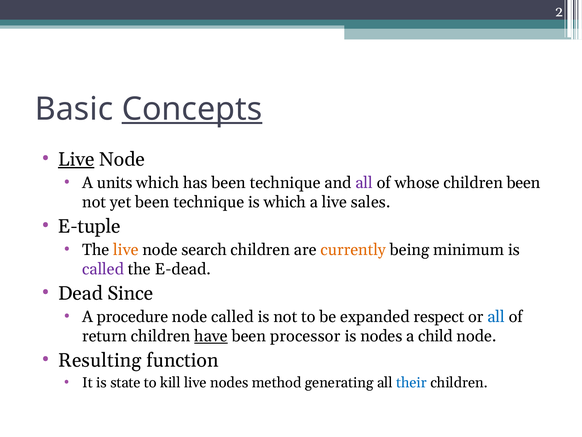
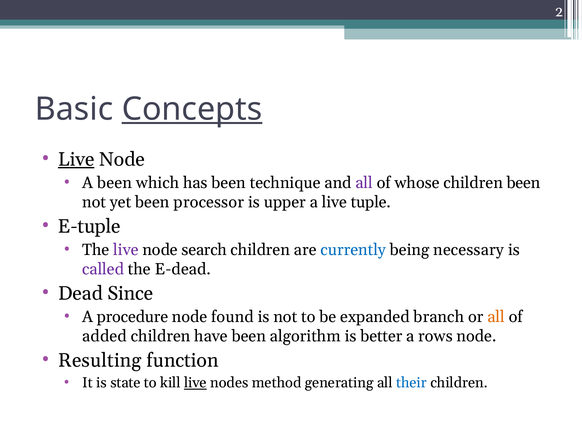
A units: units -> been
yet been technique: technique -> processor
is which: which -> upper
sales: sales -> tuple
live at (126, 250) colour: orange -> purple
currently colour: orange -> blue
minimum: minimum -> necessary
node called: called -> found
respect: respect -> branch
all at (496, 317) colour: blue -> orange
return: return -> added
have underline: present -> none
processor: processor -> algorithm
is nodes: nodes -> better
child: child -> rows
live at (195, 382) underline: none -> present
